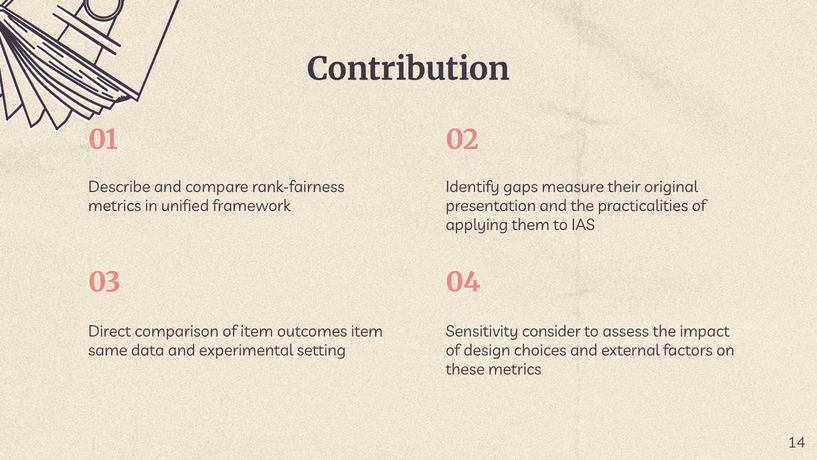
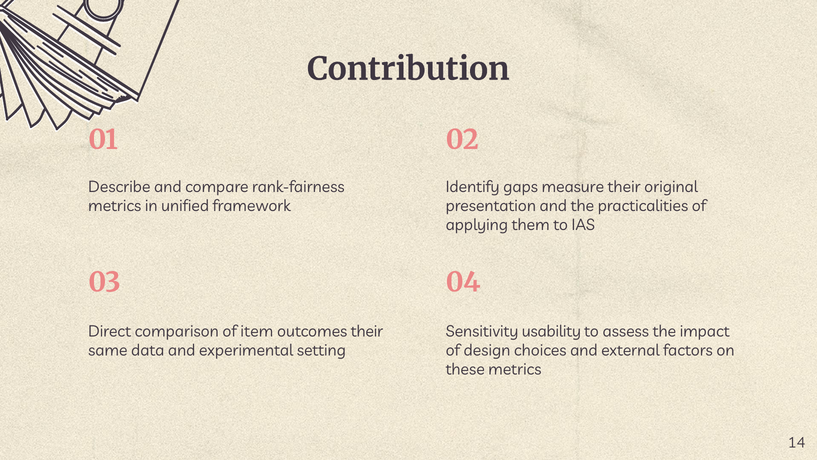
outcomes item: item -> their
consider: consider -> usability
